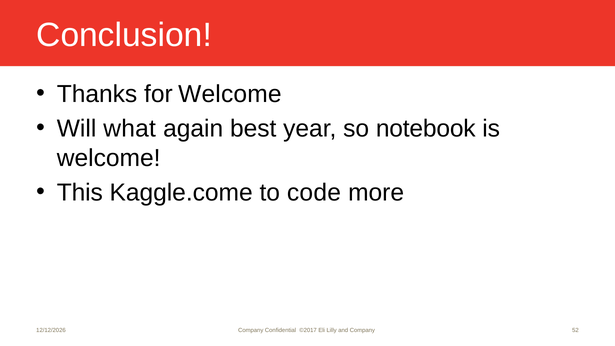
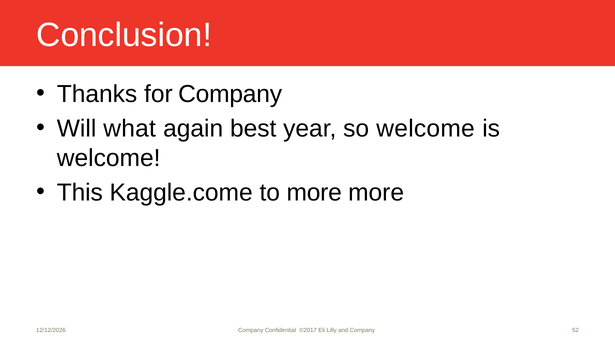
for Welcome: Welcome -> Company
so notebook: notebook -> welcome
to code: code -> more
